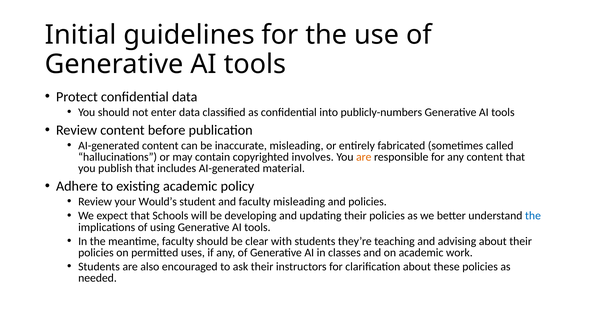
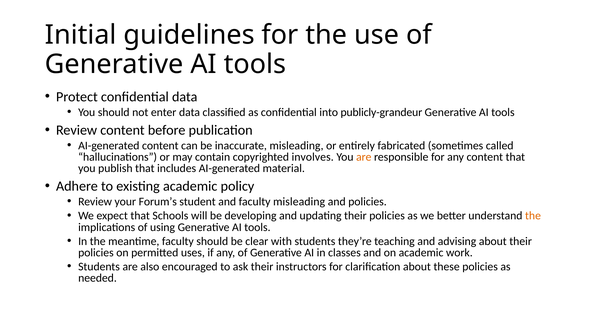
publicly-numbers: publicly-numbers -> publicly-grandeur
Would’s: Would’s -> Forum’s
the at (533, 216) colour: blue -> orange
